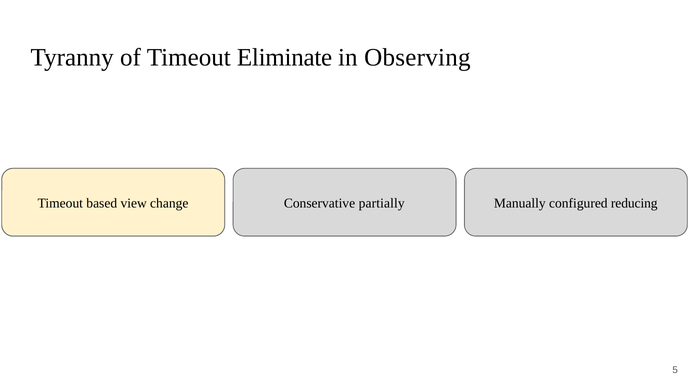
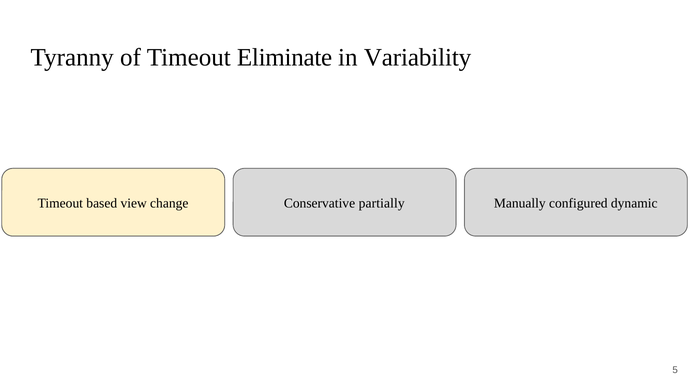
Observing: Observing -> Variability
reducing: reducing -> dynamic
